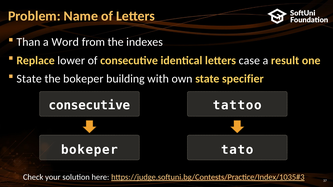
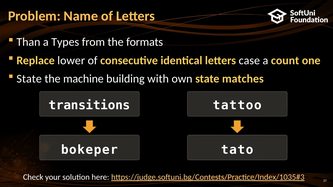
Word: Word -> Types
indexes: indexes -> formats
result: result -> count
the bokeper: bokeper -> machine
specifier: specifier -> matches
consecutive at (89, 105): consecutive -> transitions
